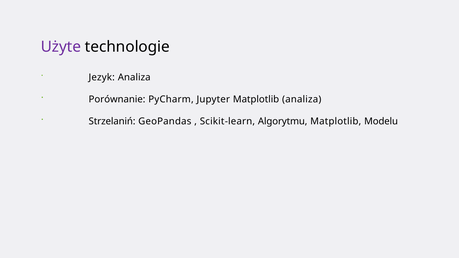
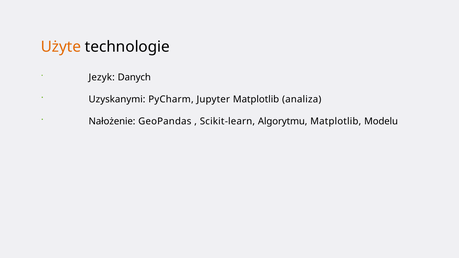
Użyte colour: purple -> orange
Jezyk Analiza: Analiza -> Danych
Porównanie: Porównanie -> Uzyskanymi
Strzelaniń: Strzelaniń -> Nałożenie
